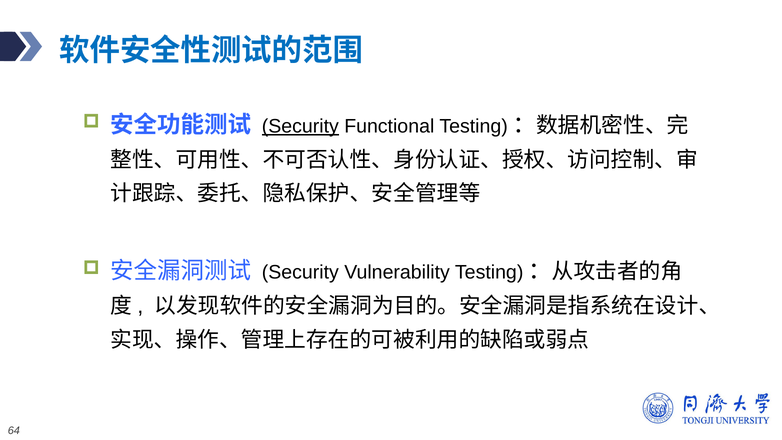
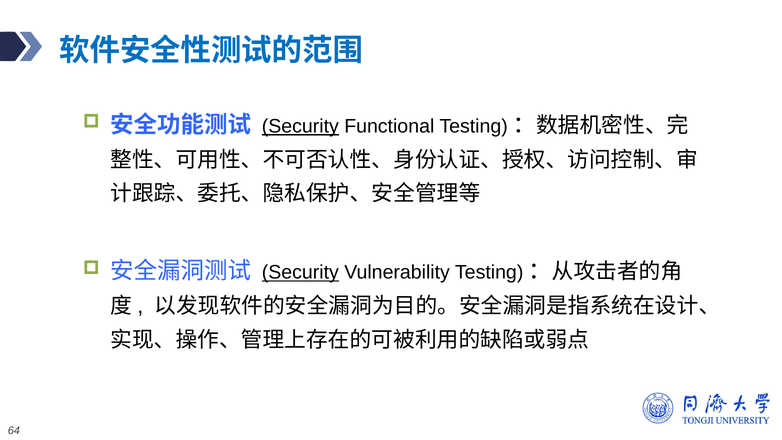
Security at (300, 272) underline: none -> present
